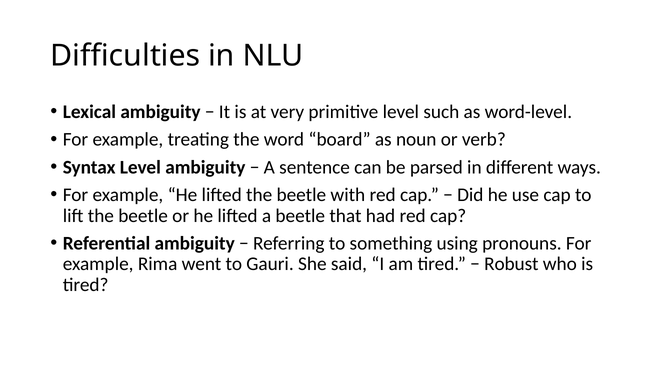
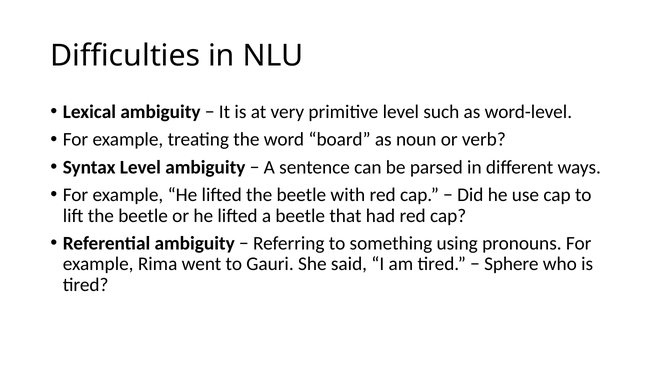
Robust: Robust -> Sphere
